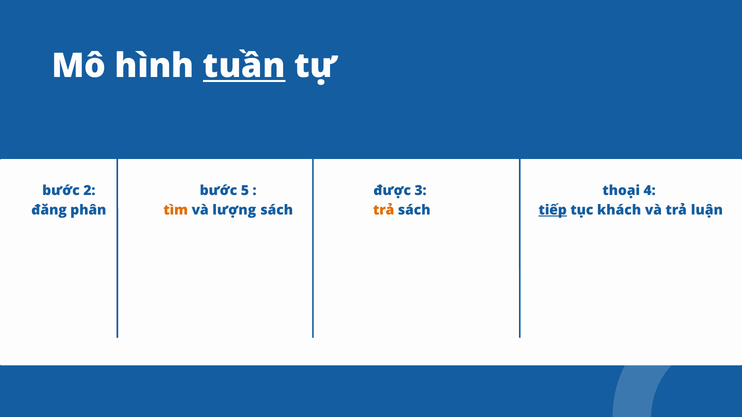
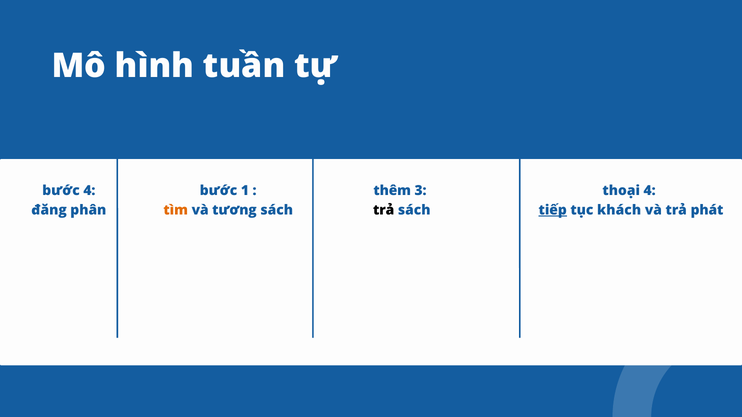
tuần underline: present -> none
bước 2: 2 -> 4
5: 5 -> 1
được: được -> thêm
lượng: lượng -> tương
trả at (384, 210) colour: orange -> black
luận: luận -> phát
